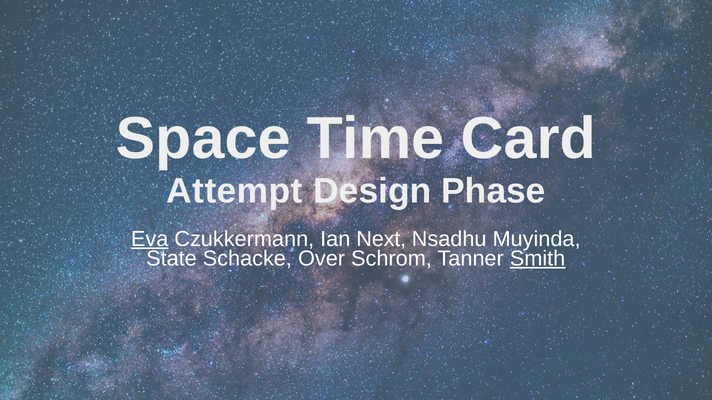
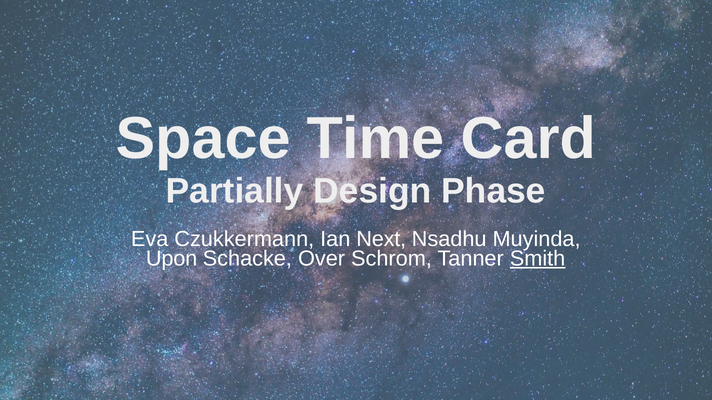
Attempt: Attempt -> Partially
Eva underline: present -> none
State: State -> Upon
